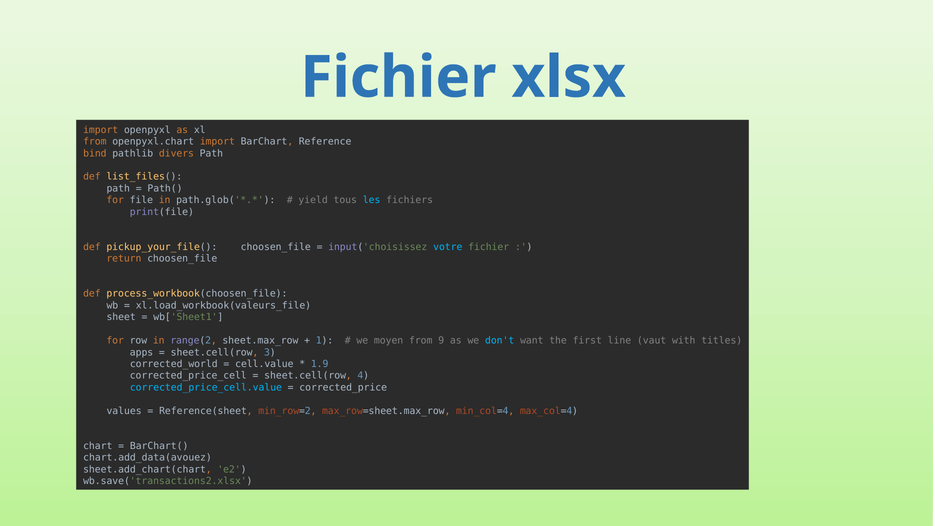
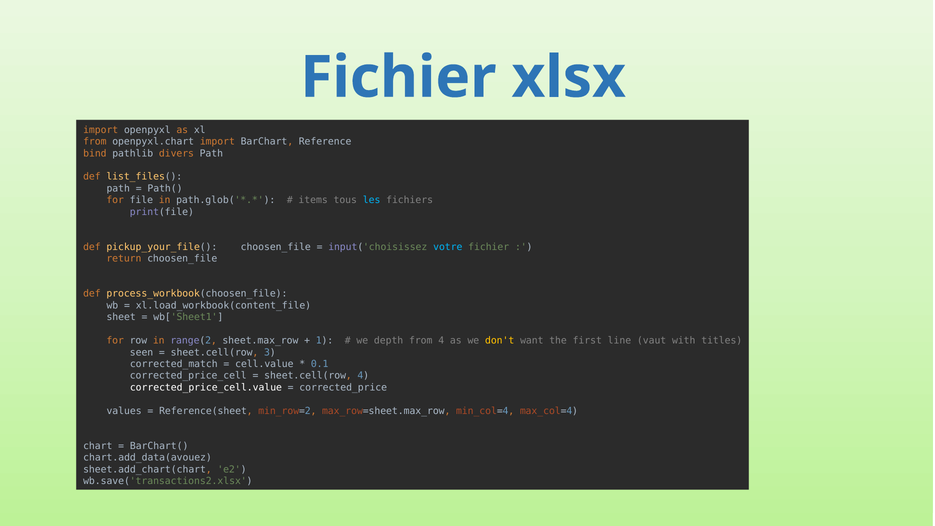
yield: yield -> items
xl.load_workbook(valeurs_file: xl.load_workbook(valeurs_file -> xl.load_workbook(content_file
moyen: moyen -> depth
from 9: 9 -> 4
don't colour: light blue -> yellow
apps: apps -> seen
corrected_world: corrected_world -> corrected_match
1.9: 1.9 -> 0.1
corrected_price_cell.value colour: light blue -> white
